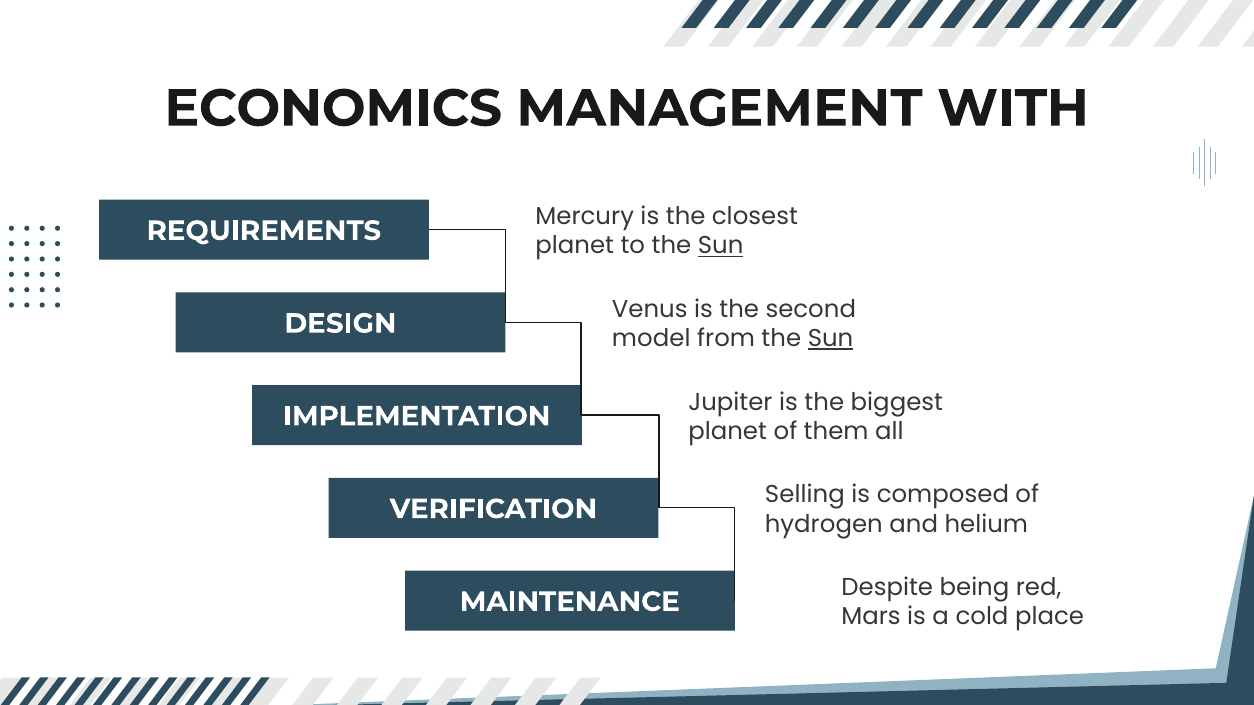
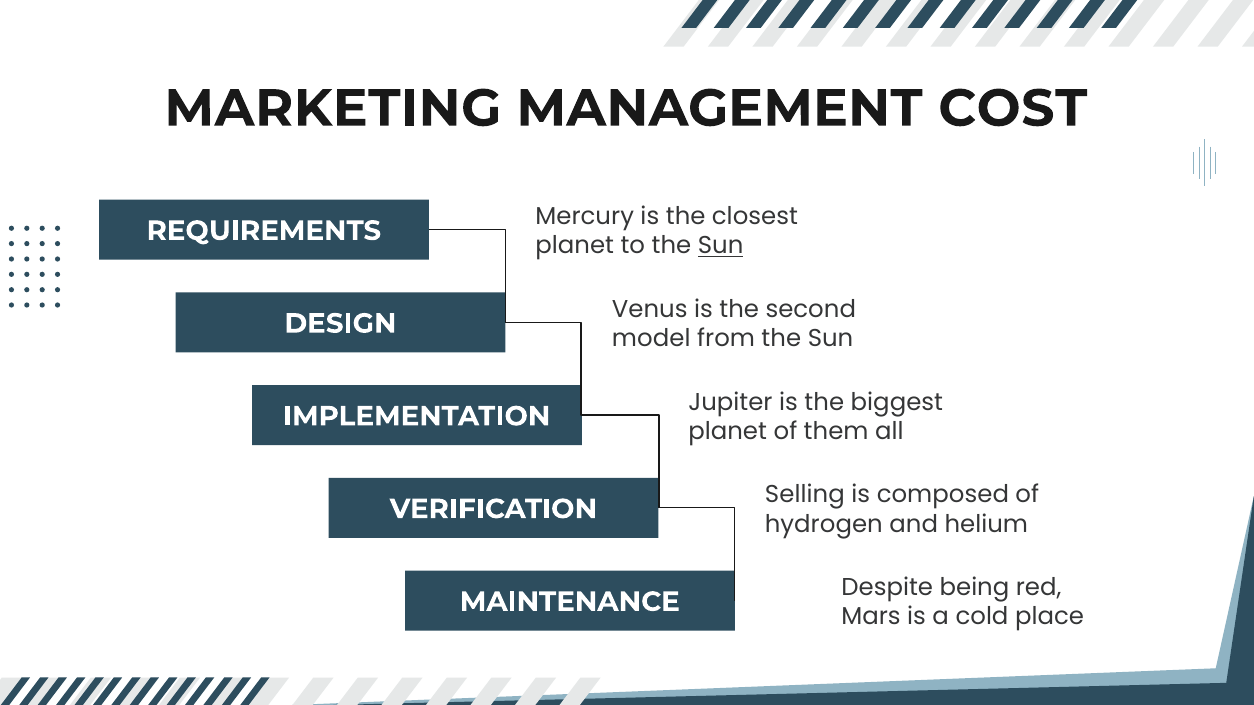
ECONOMICS: ECONOMICS -> MARKETING
WITH: WITH -> COST
Sun at (831, 339) underline: present -> none
